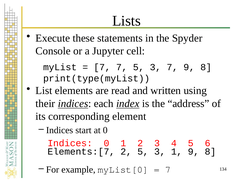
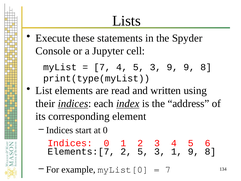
7 7: 7 -> 4
3 7: 7 -> 9
